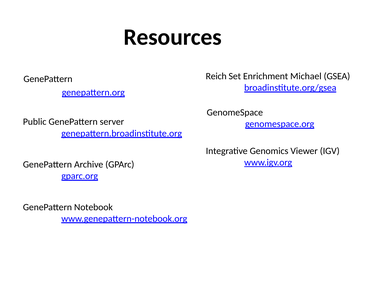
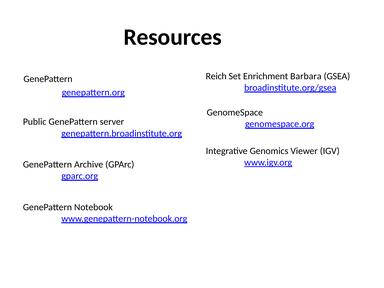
Michael: Michael -> Barbara
